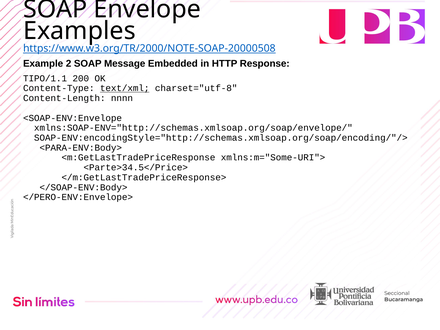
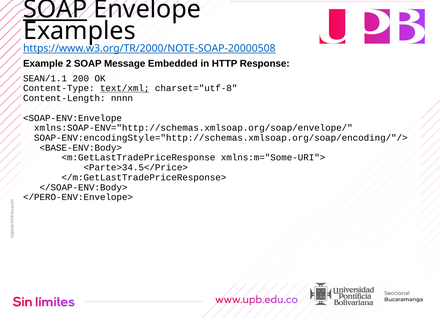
SOAP at (55, 9) underline: none -> present
TIPO/1.1: TIPO/1.1 -> SEAN/1.1
<PARA-ENV:Body>: <PARA-ENV:Body> -> <BASE-ENV:Body>
